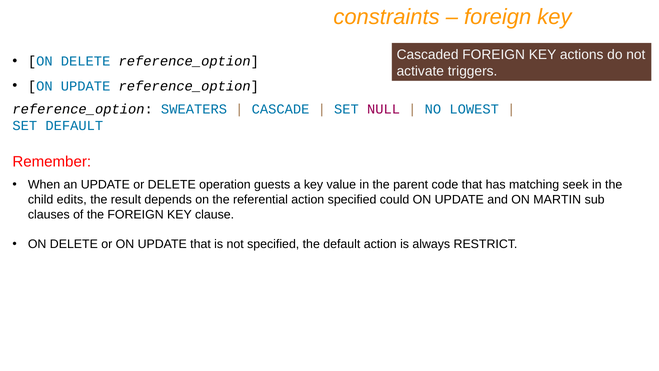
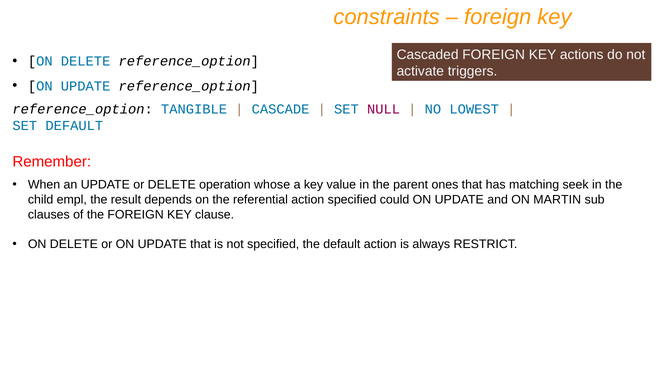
SWEATERS: SWEATERS -> TANGIBLE
guests: guests -> whose
code: code -> ones
edits: edits -> empl
